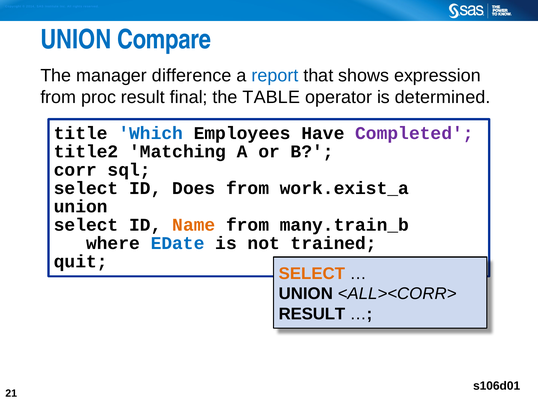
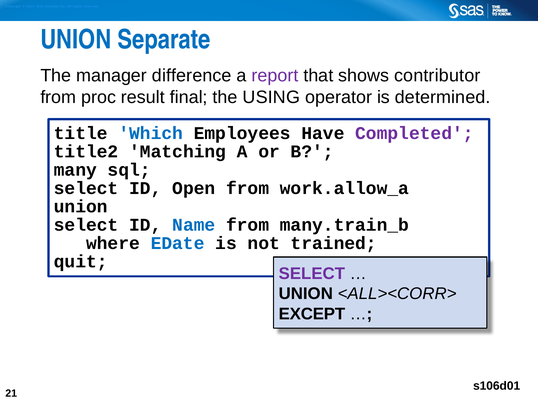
Compare: Compare -> Separate
report colour: blue -> purple
expression: expression -> contributor
TABLE: TABLE -> USING
corr: corr -> many
Does: Does -> Open
work.exist_a: work.exist_a -> work.allow_a
Name colour: orange -> blue
SELECT at (312, 273) colour: orange -> purple
RESULT at (312, 314): RESULT -> EXCEPT
